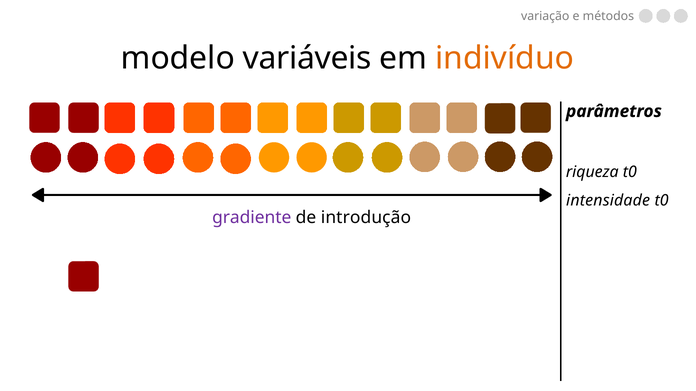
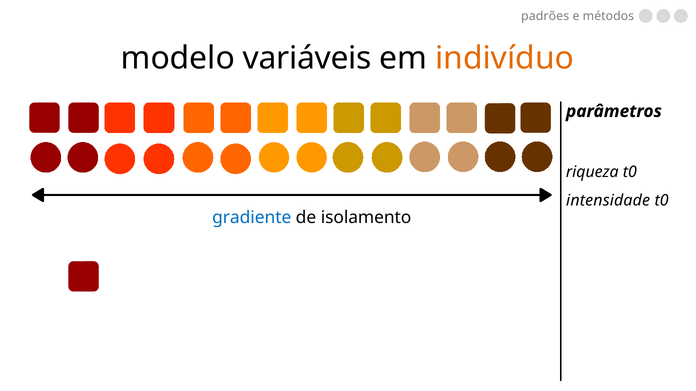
variação: variação -> padrões
gradiente colour: purple -> blue
introdução: introdução -> isolamento
